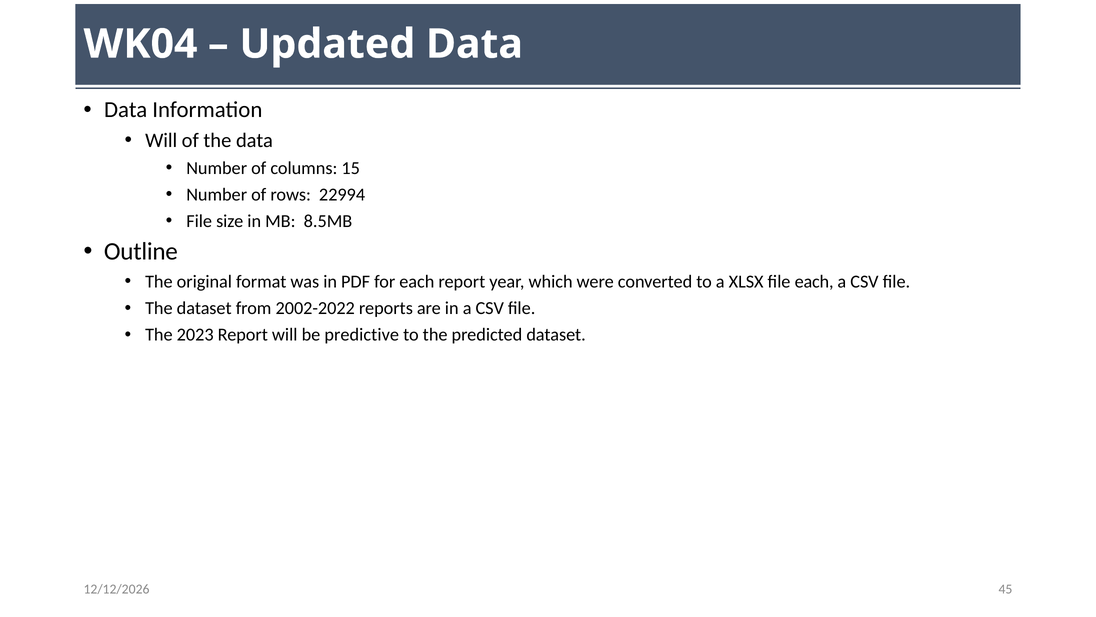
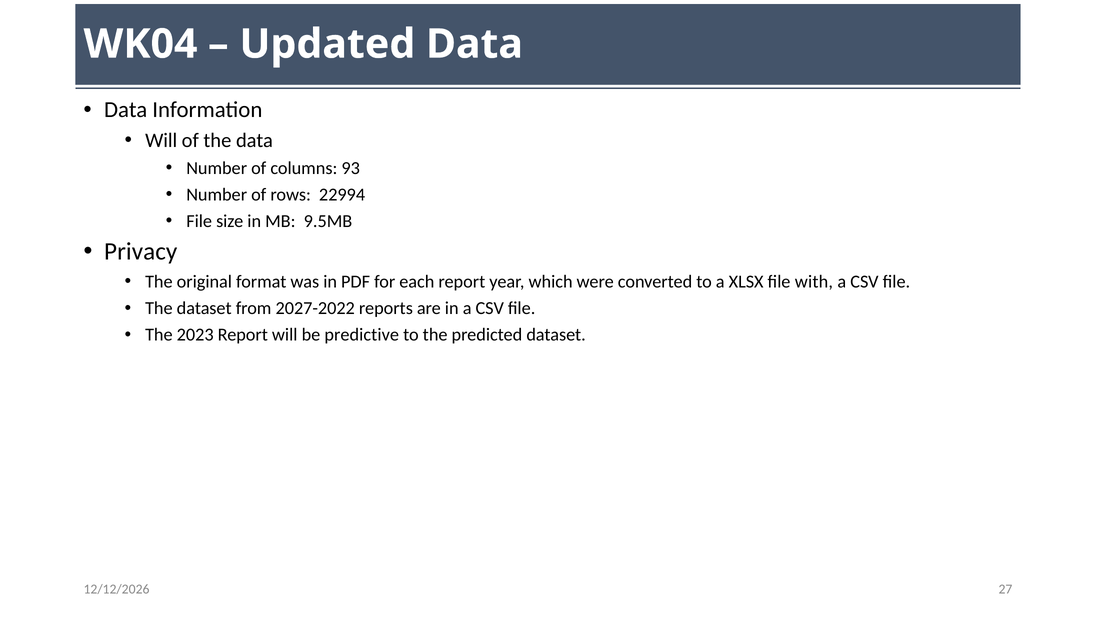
15: 15 -> 93
8.5MB: 8.5MB -> 9.5MB
Outline: Outline -> Privacy
file each: each -> with
2002-2022: 2002-2022 -> 2027-2022
45: 45 -> 27
